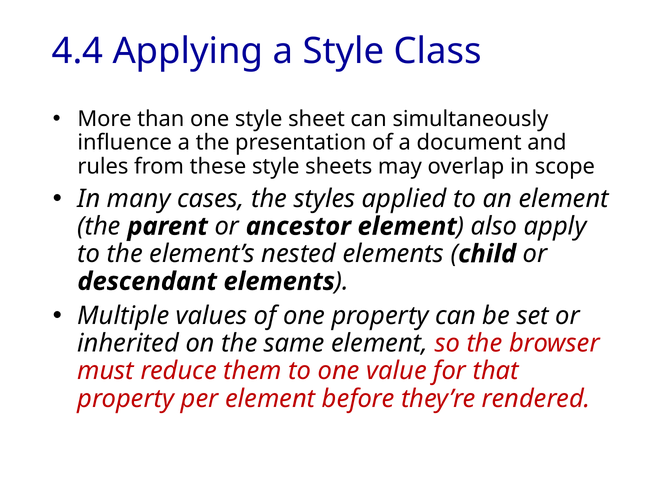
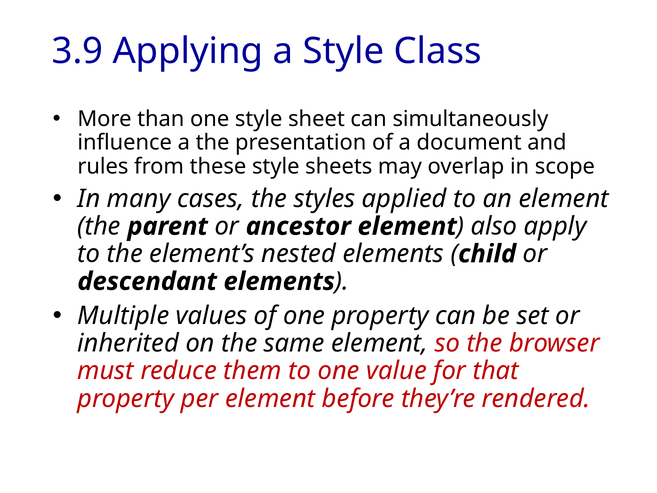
4.4: 4.4 -> 3.9
